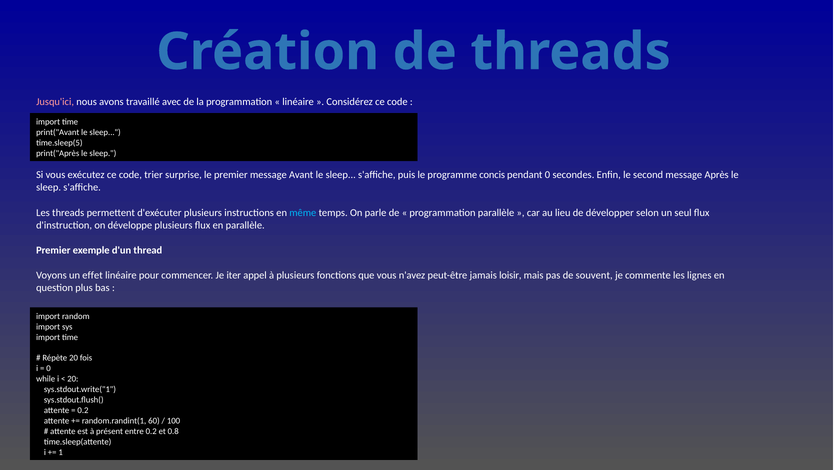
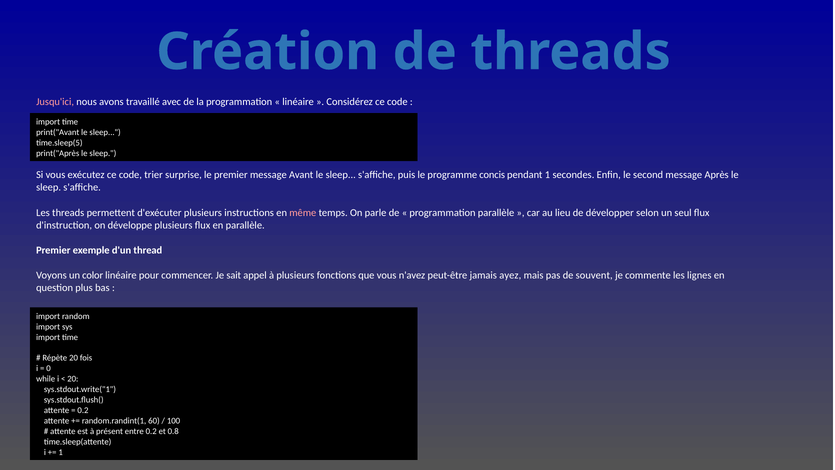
pendant 0: 0 -> 1
même colour: light blue -> pink
effet: effet -> color
iter: iter -> sait
loisir: loisir -> ayez
